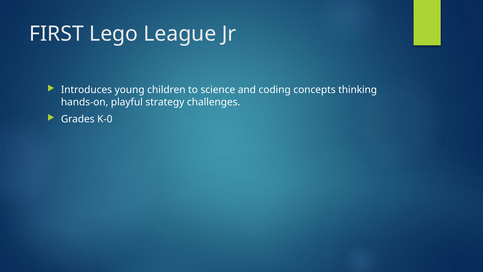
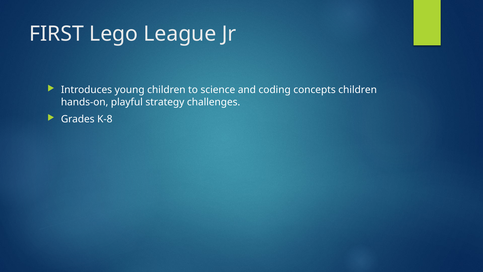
concepts thinking: thinking -> children
K-0: K-0 -> K-8
